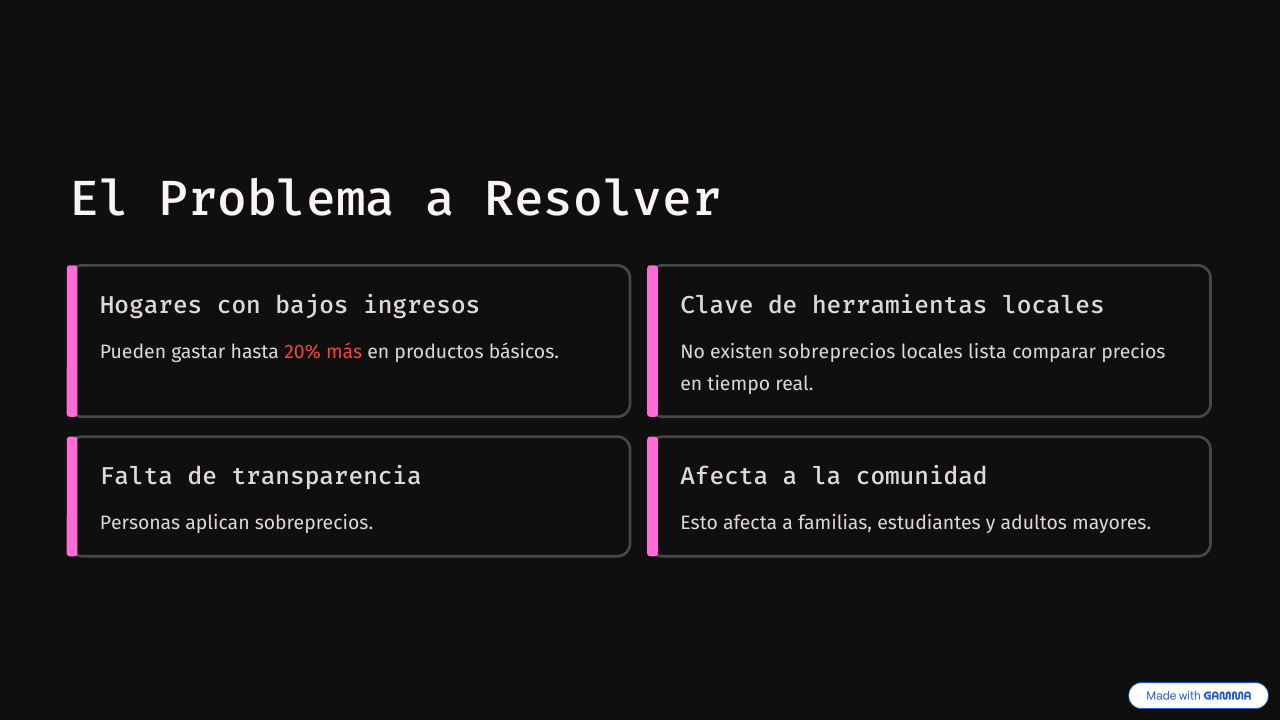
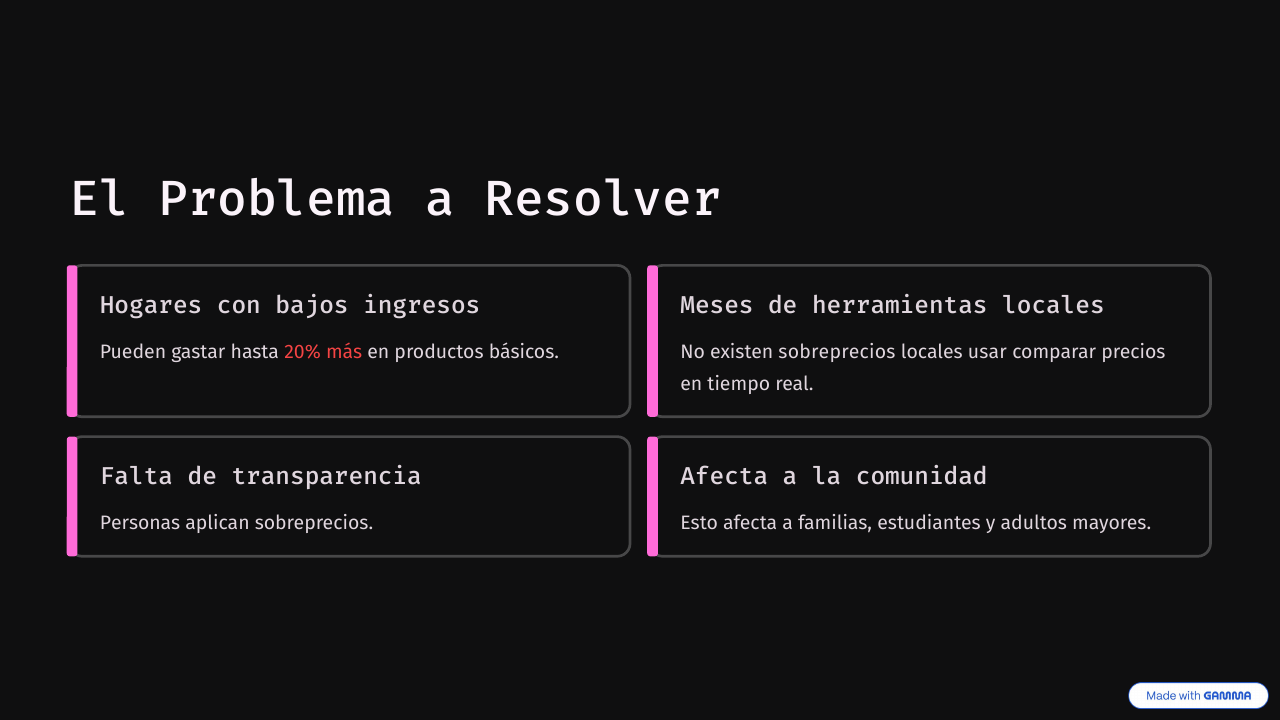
Clave: Clave -> Meses
lista: lista -> usar
